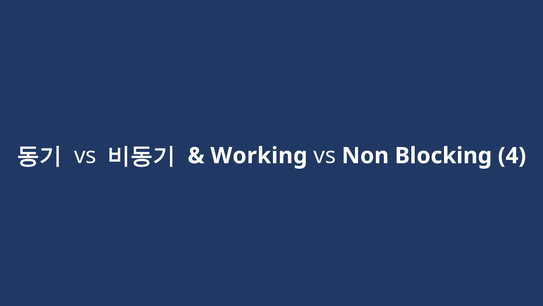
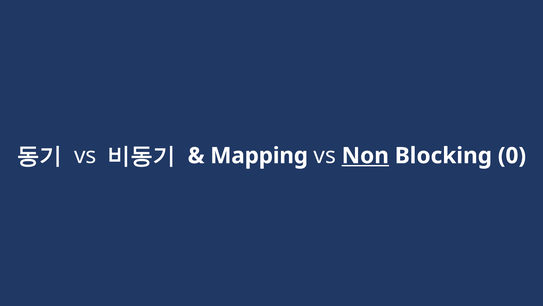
Working: Working -> Mapping
Non underline: none -> present
4: 4 -> 0
